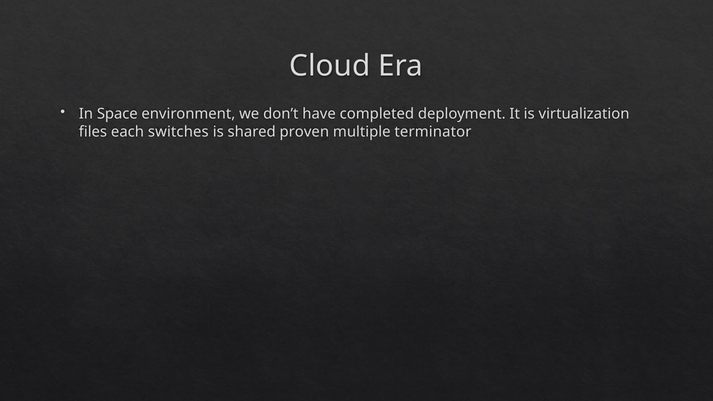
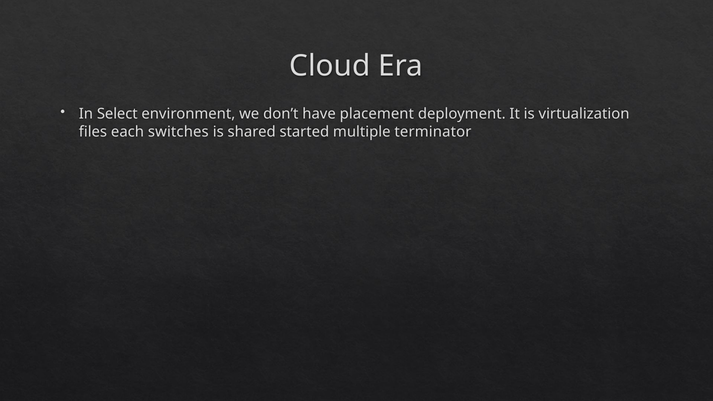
Space: Space -> Select
completed: completed -> placement
proven: proven -> started
